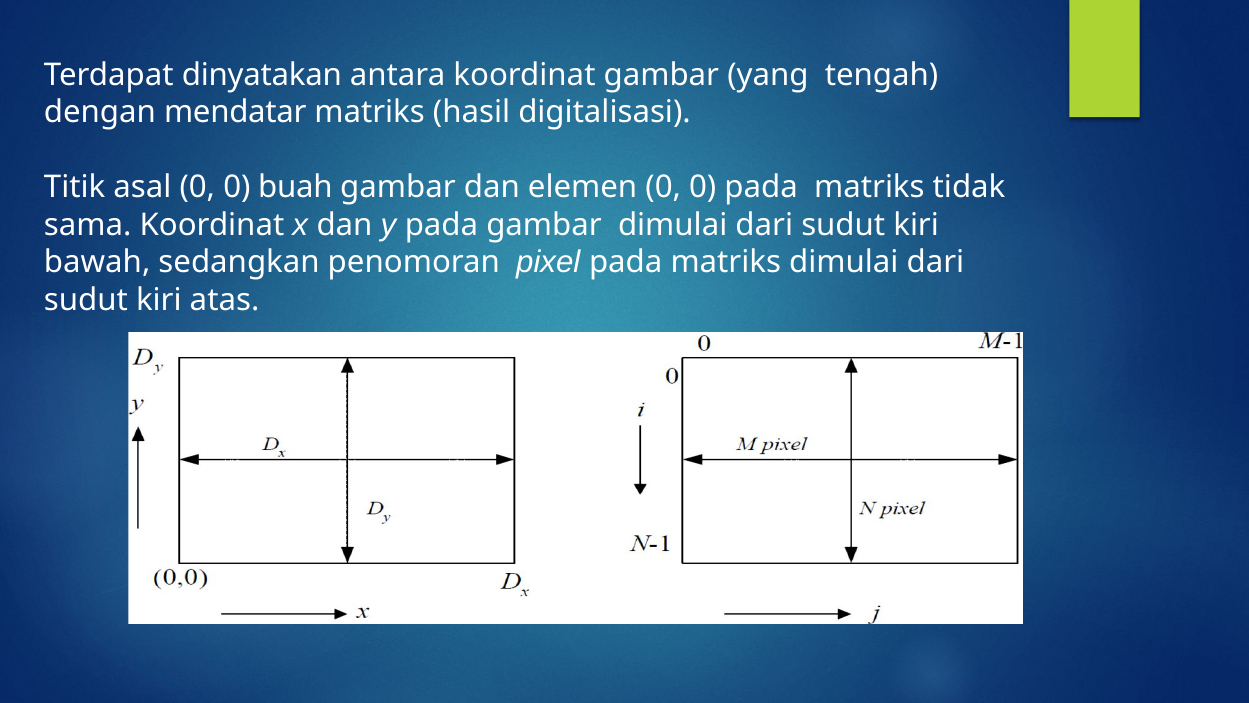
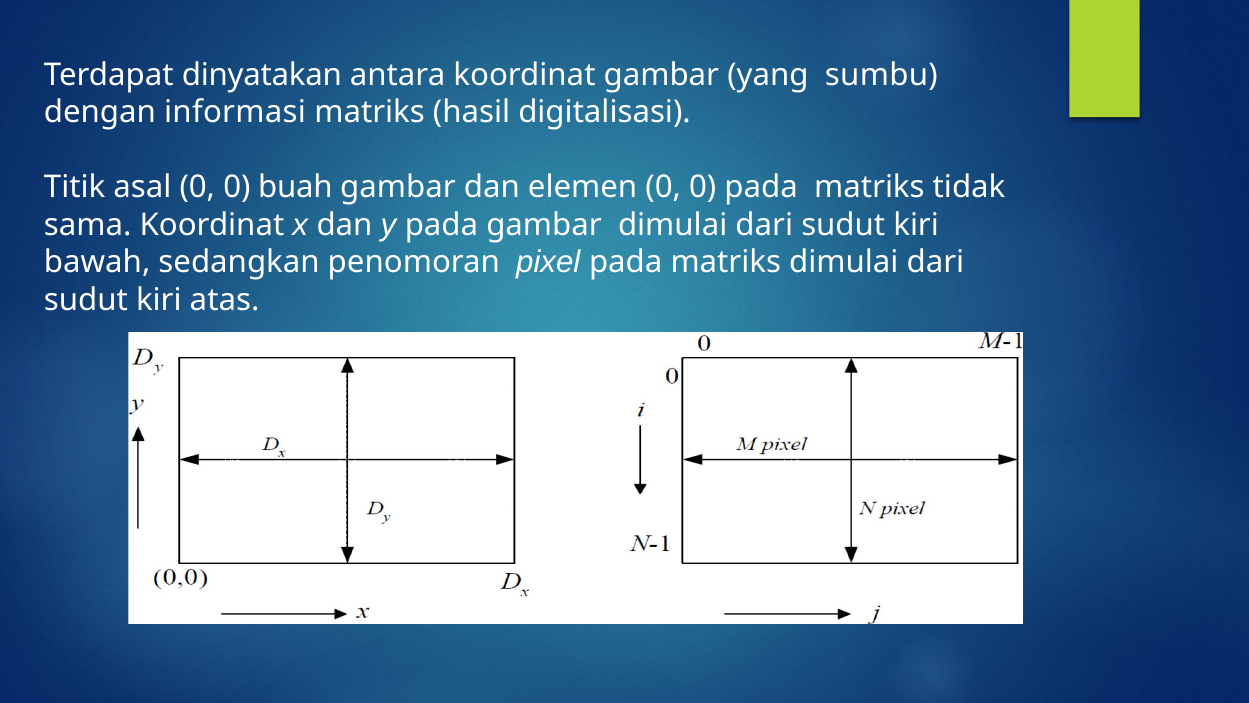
tengah: tengah -> sumbu
mendatar: mendatar -> informasi
